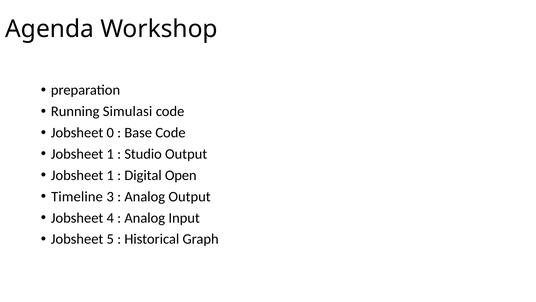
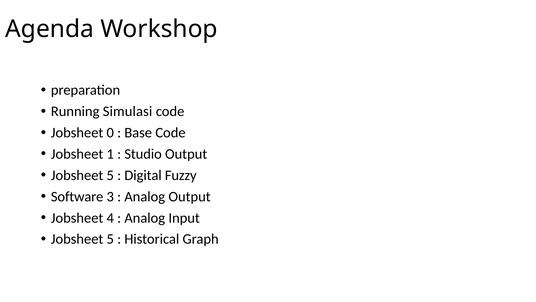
1 at (110, 175): 1 -> 5
Open: Open -> Fuzzy
Timeline: Timeline -> Software
